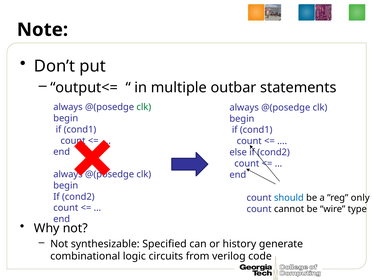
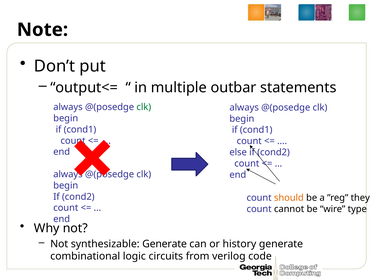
should colour: blue -> orange
only: only -> they
synthesizable Specified: Specified -> Generate
